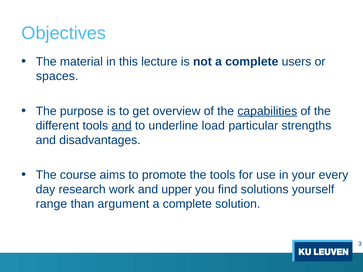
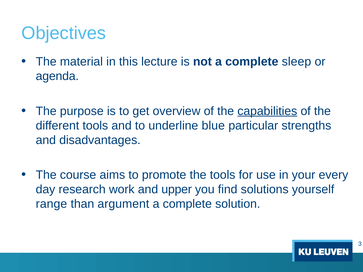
users: users -> sleep
spaces: spaces -> agenda
and at (122, 126) underline: present -> none
load: load -> blue
